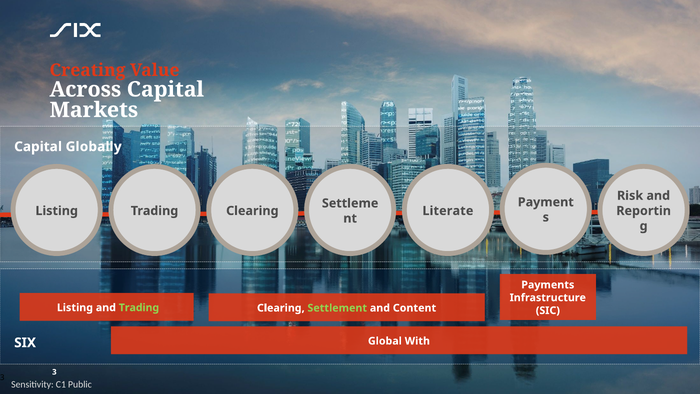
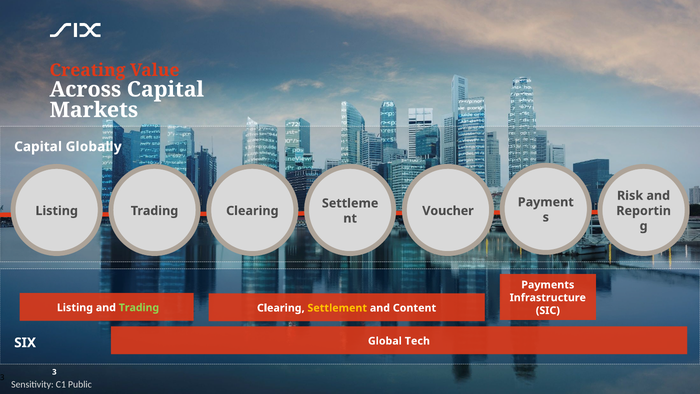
Literate: Literate -> Voucher
Settlement colour: light green -> yellow
With: With -> Tech
